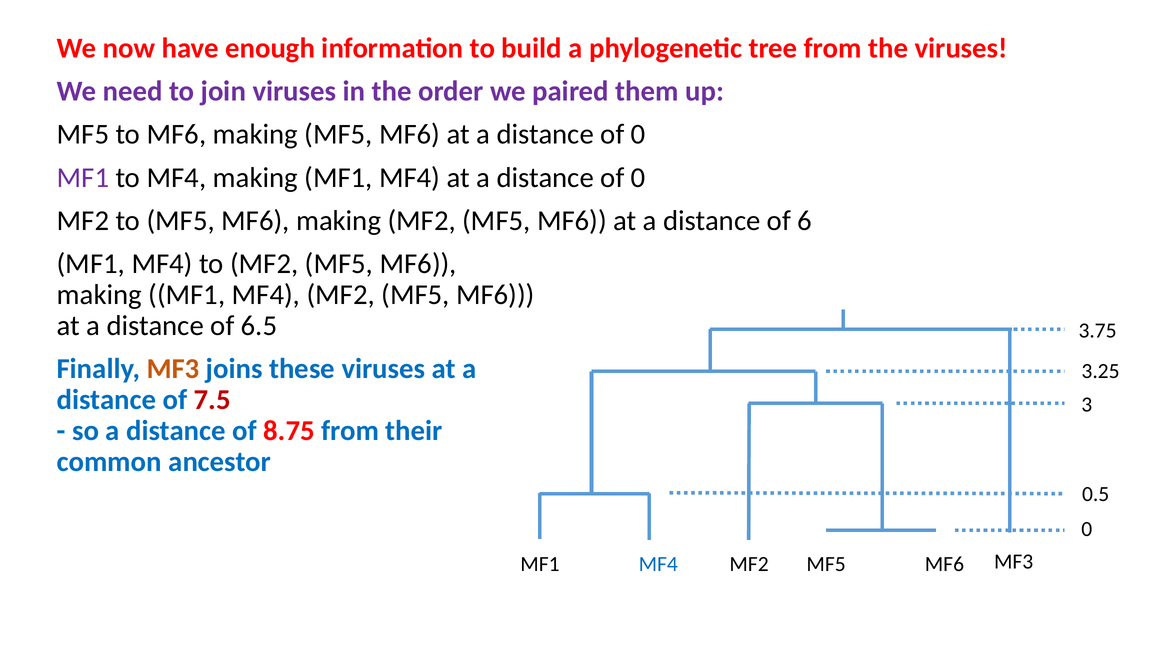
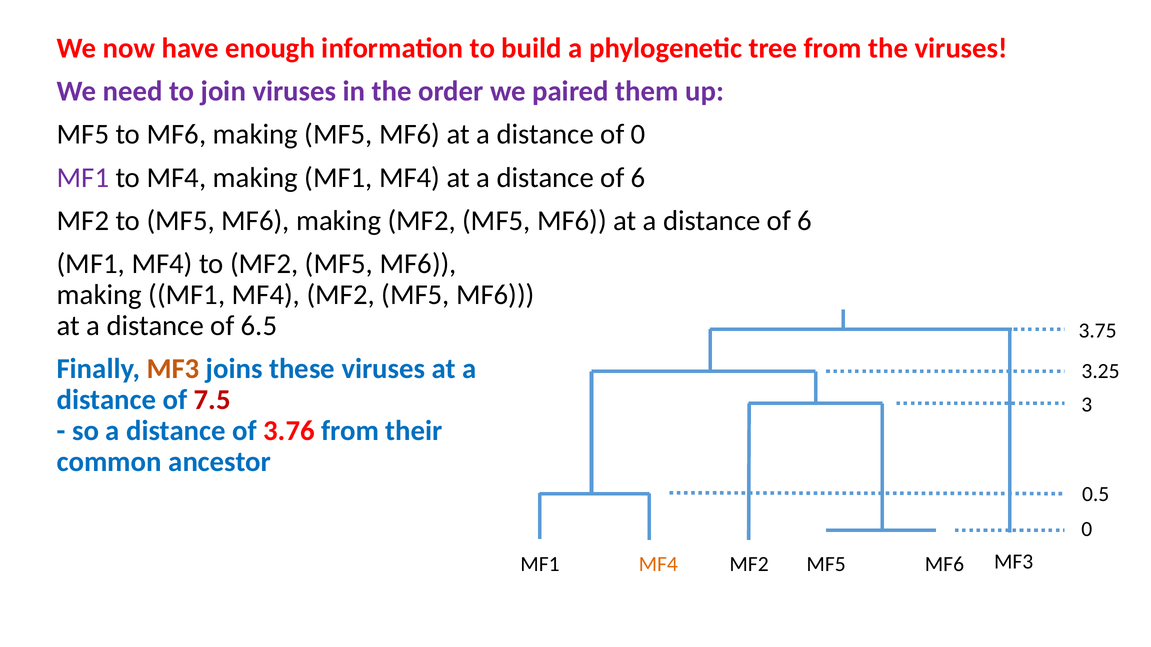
0 at (638, 178): 0 -> 6
8.75: 8.75 -> 3.76
MF4 at (658, 565) colour: blue -> orange
